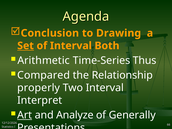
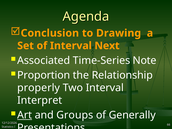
Set underline: present -> none
Both: Both -> Next
Arithmetic: Arithmetic -> Associated
Thus: Thus -> Note
Compared: Compared -> Proportion
Analyze: Analyze -> Groups
